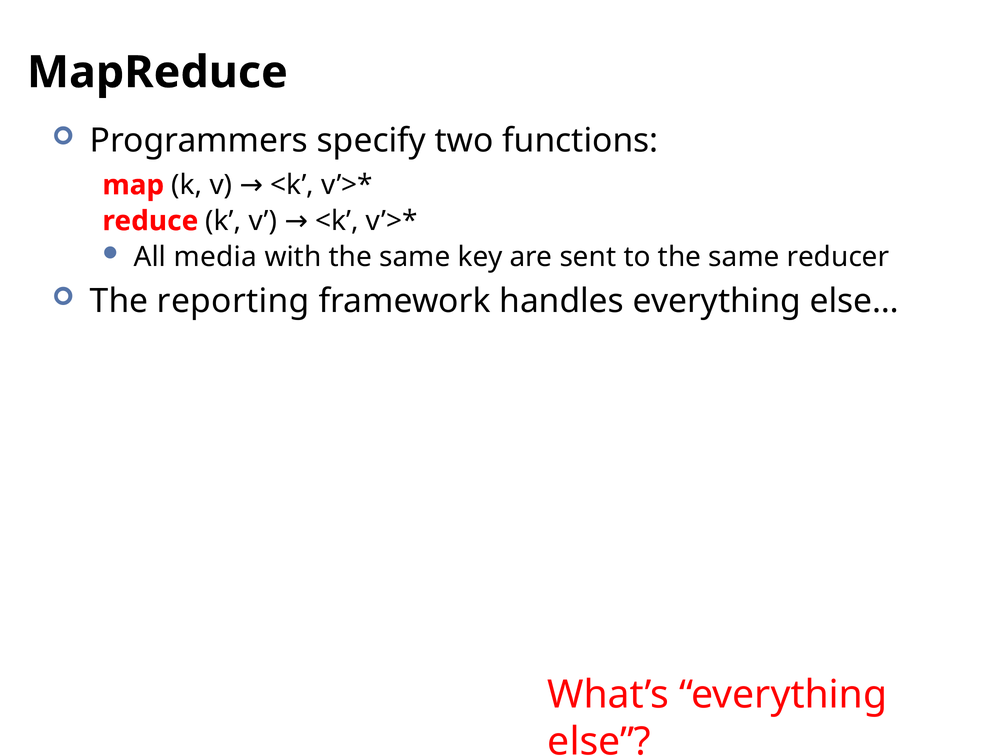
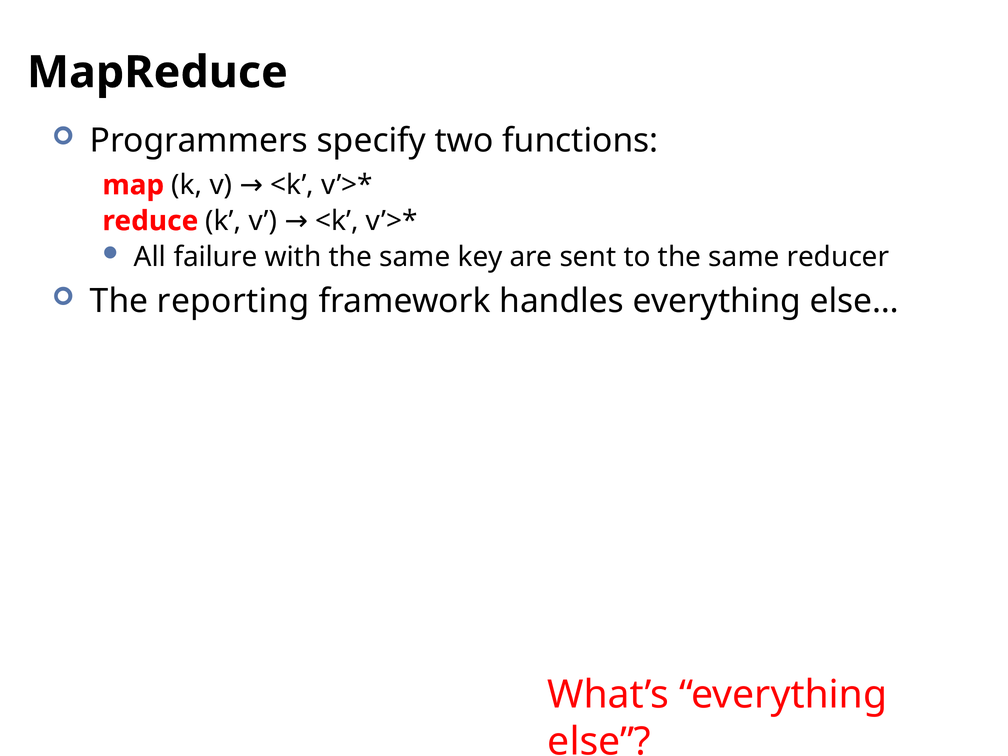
media: media -> failure
